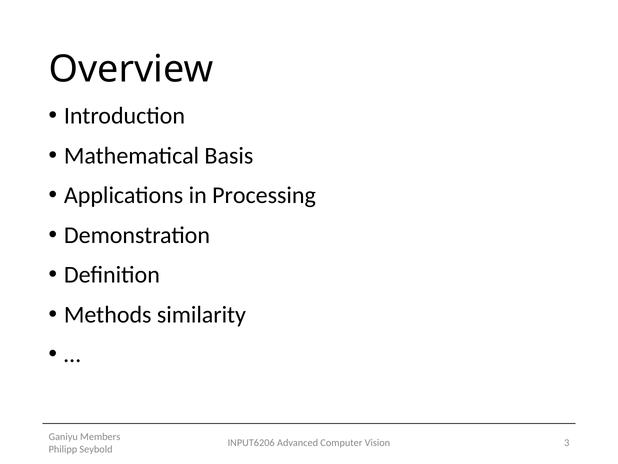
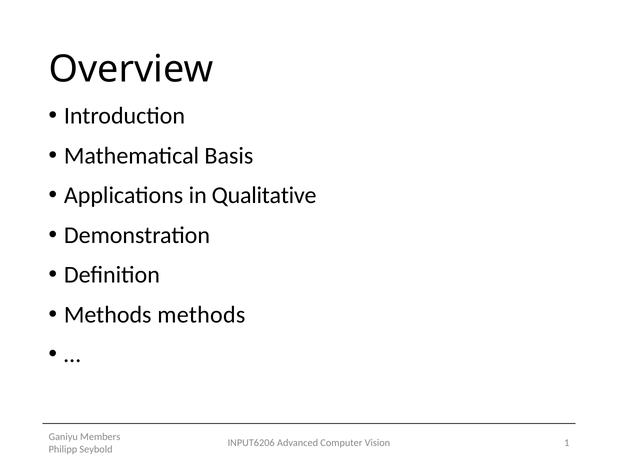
Processing: Processing -> Qualitative
Methods similarity: similarity -> methods
3: 3 -> 1
